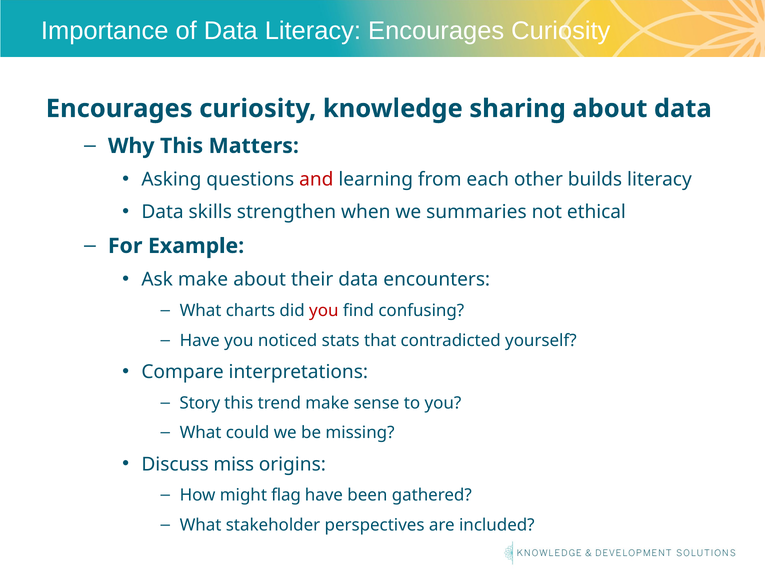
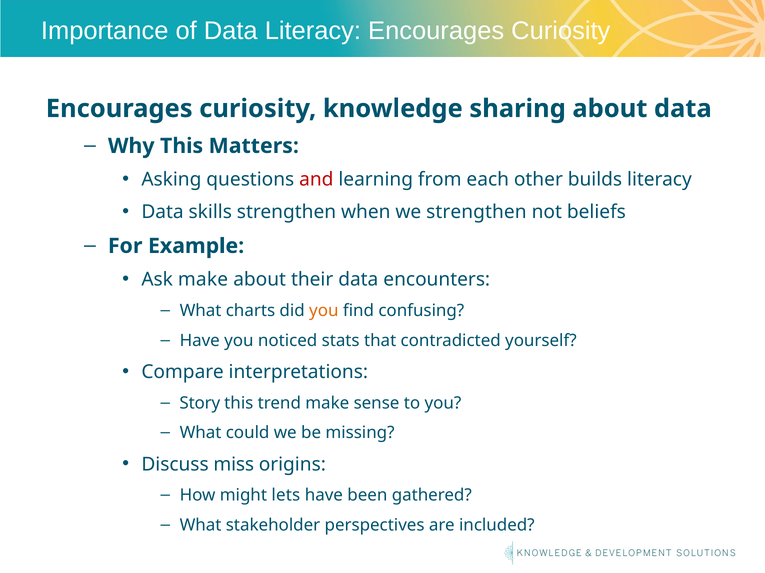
we summaries: summaries -> strengthen
ethical: ethical -> beliefs
you at (324, 311) colour: red -> orange
flag: flag -> lets
